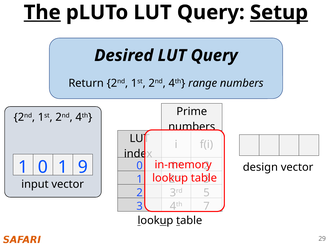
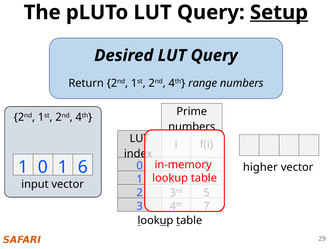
The underline: present -> none
9: 9 -> 6
design: design -> higher
